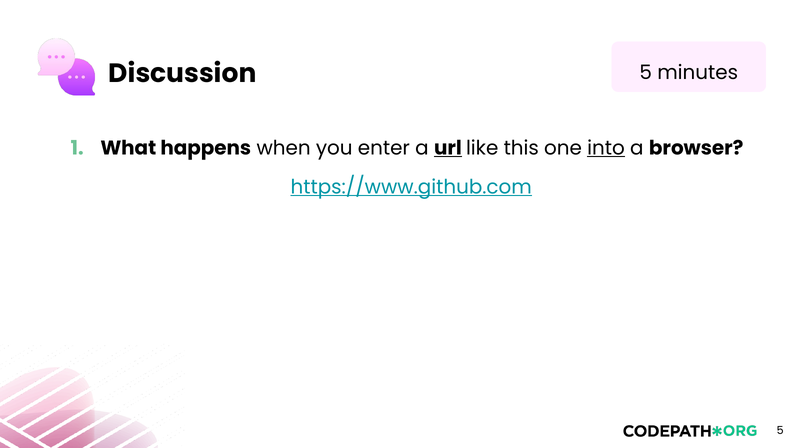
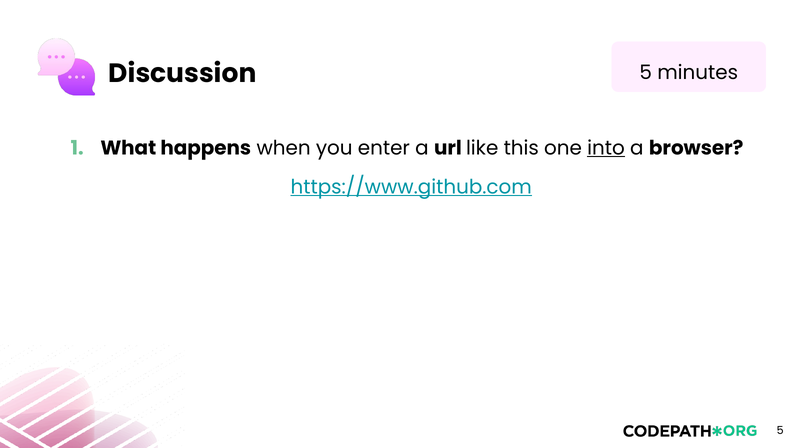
url underline: present -> none
